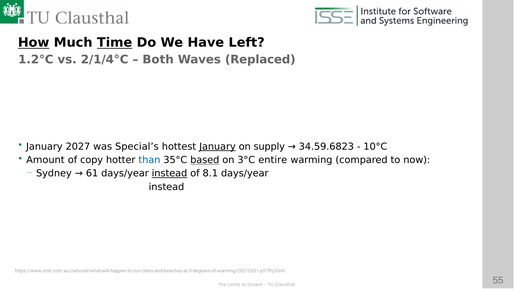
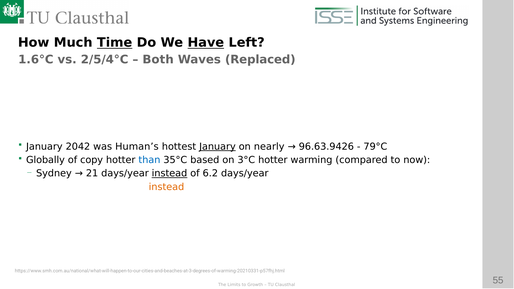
How underline: present -> none
Have underline: none -> present
1.2°C: 1.2°C -> 1.6°C
2/1/4°C: 2/1/4°C -> 2/5/4°C
2027: 2027 -> 2042
Special’s: Special’s -> Human’s
supply: supply -> nearly
34.59.6823: 34.59.6823 -> 96.63.9426
10°C: 10°C -> 79°C
Amount: Amount -> Globally
based underline: present -> none
3°C entire: entire -> hotter
61: 61 -> 21
8.1: 8.1 -> 6.2
instead at (166, 187) colour: black -> orange
